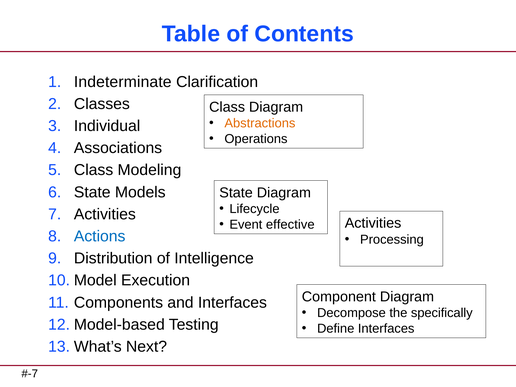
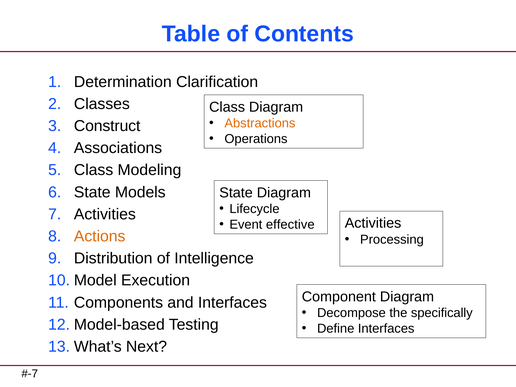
Indeterminate: Indeterminate -> Determination
Individual: Individual -> Construct
Actions colour: blue -> orange
